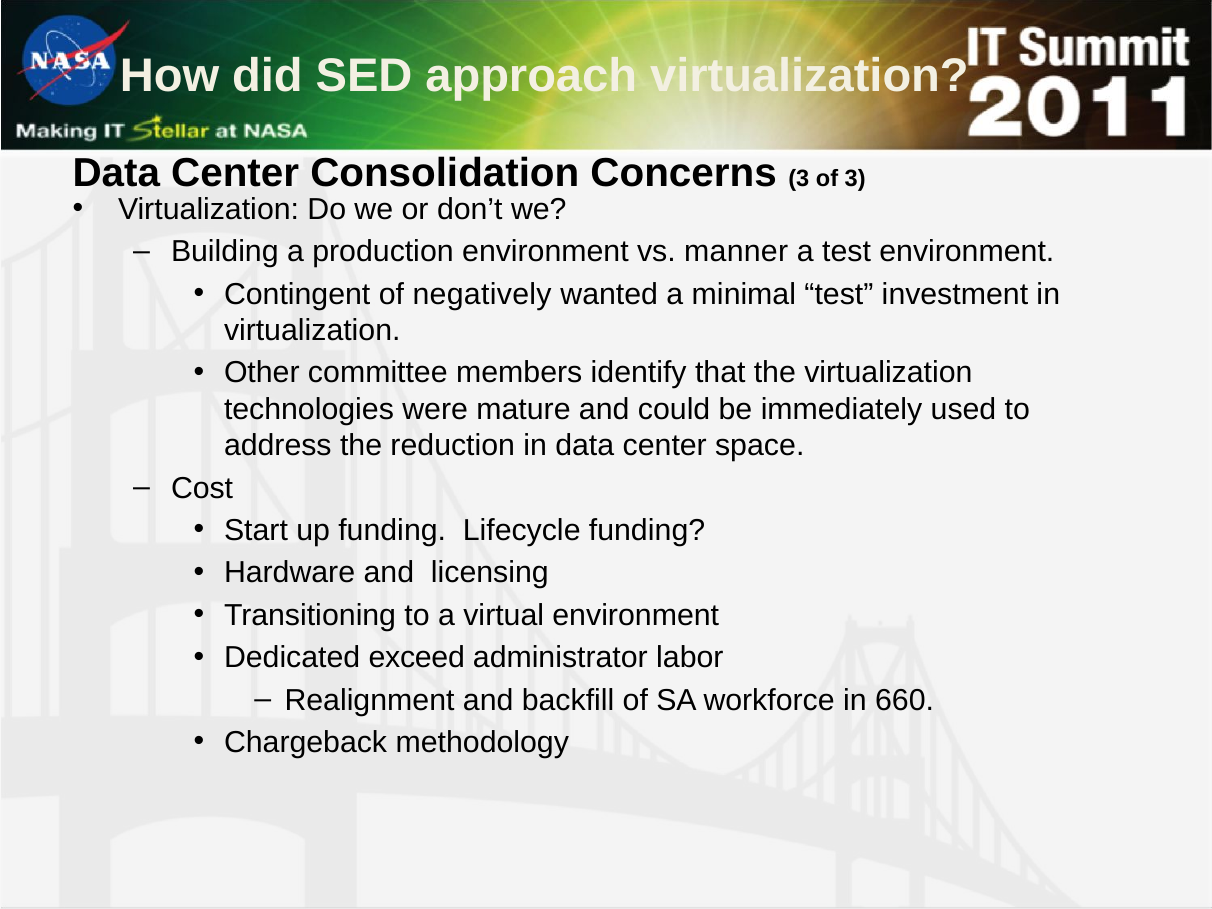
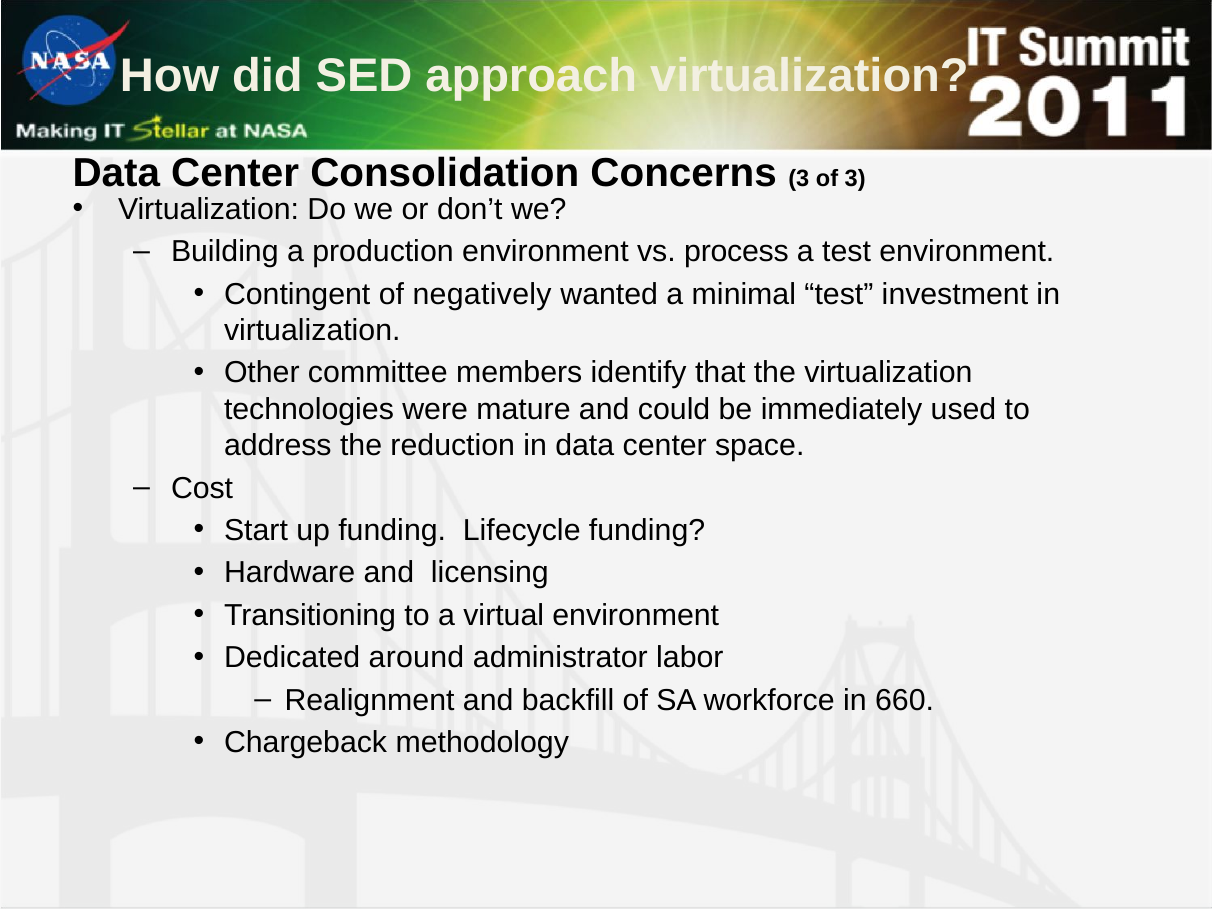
manner: manner -> process
exceed: exceed -> around
